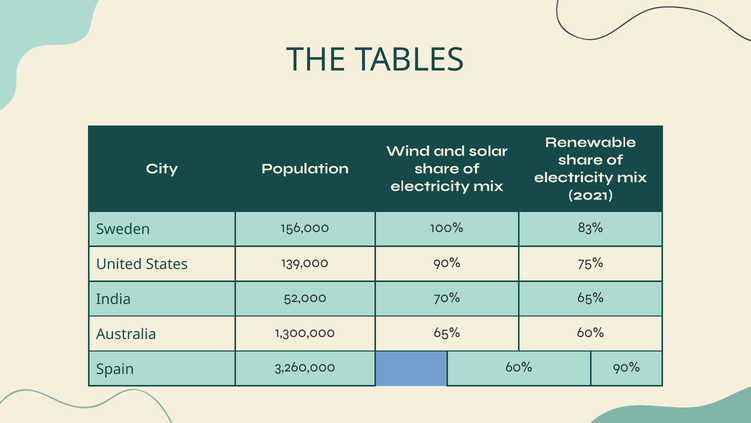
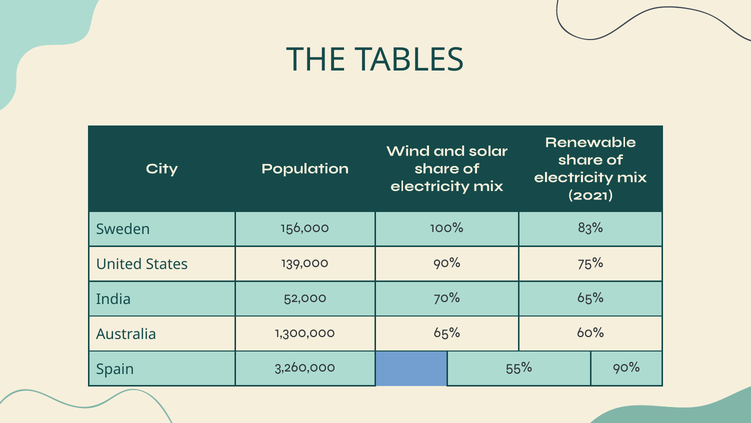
3,260,000 60%: 60% -> 55%
